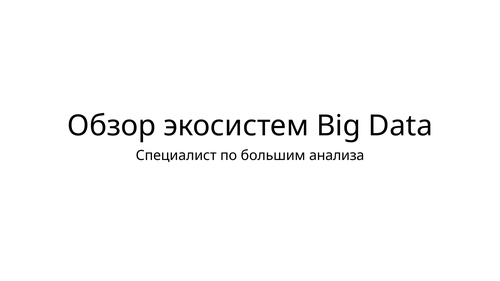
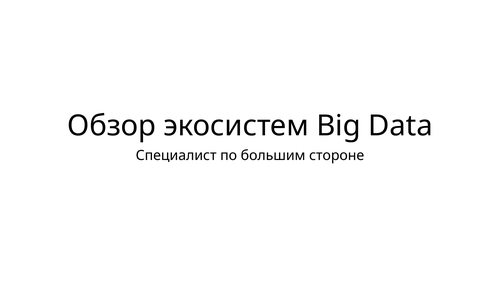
анализа: анализа -> стороне
